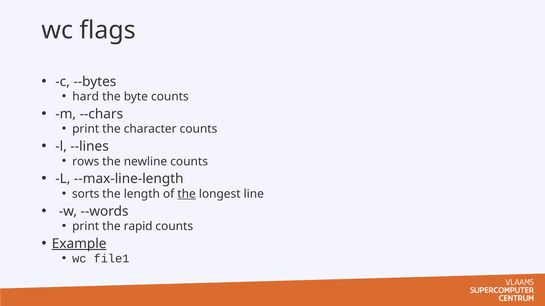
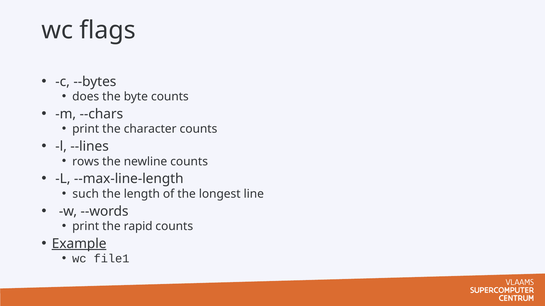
hard: hard -> does
sorts: sorts -> such
the at (187, 194) underline: present -> none
